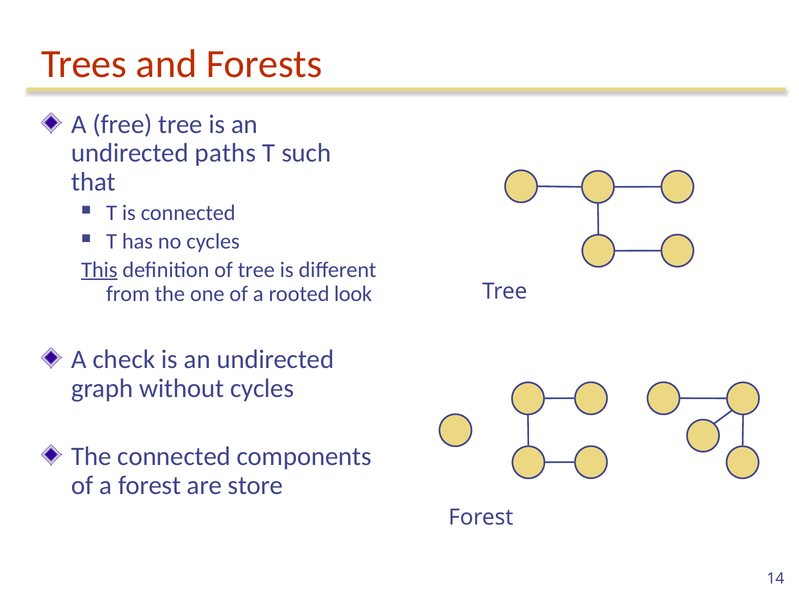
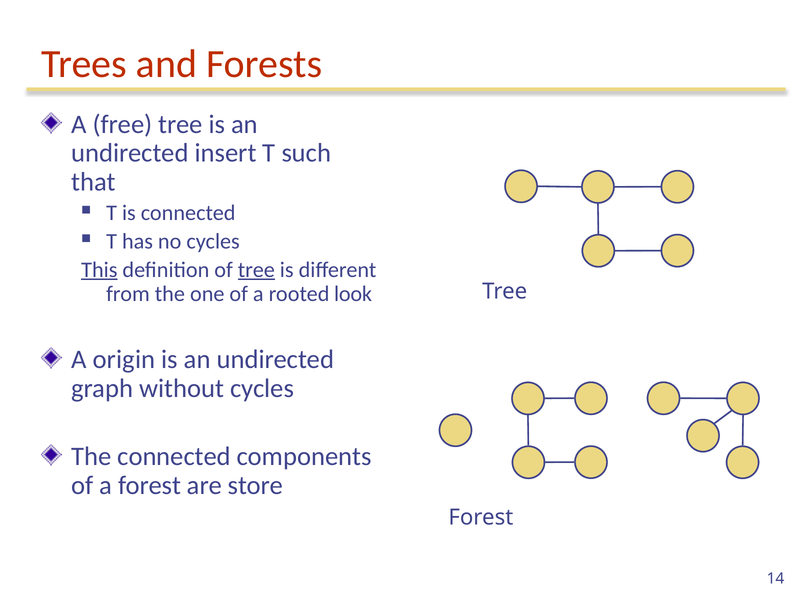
paths: paths -> insert
tree at (256, 269) underline: none -> present
check: check -> origin
